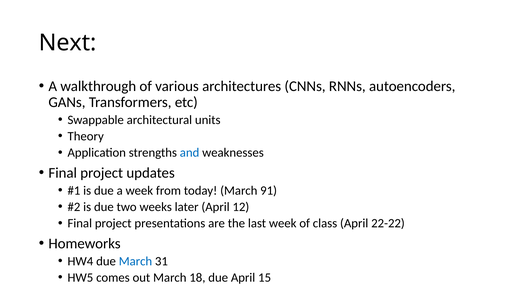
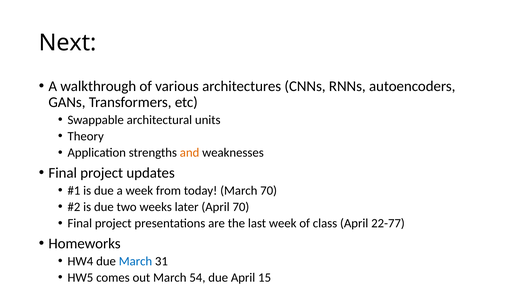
and colour: blue -> orange
March 91: 91 -> 70
April 12: 12 -> 70
22-22: 22-22 -> 22-77
18: 18 -> 54
